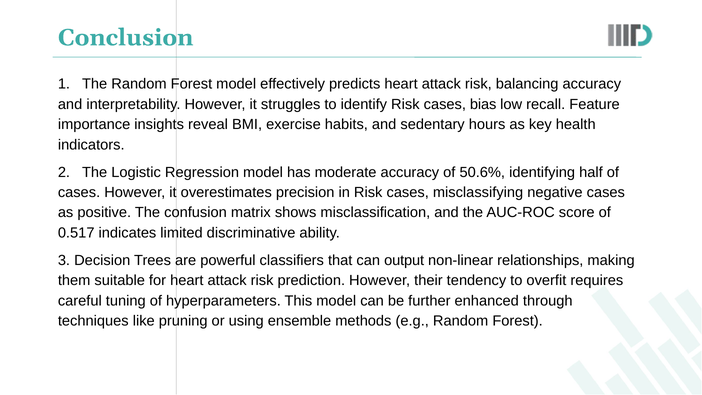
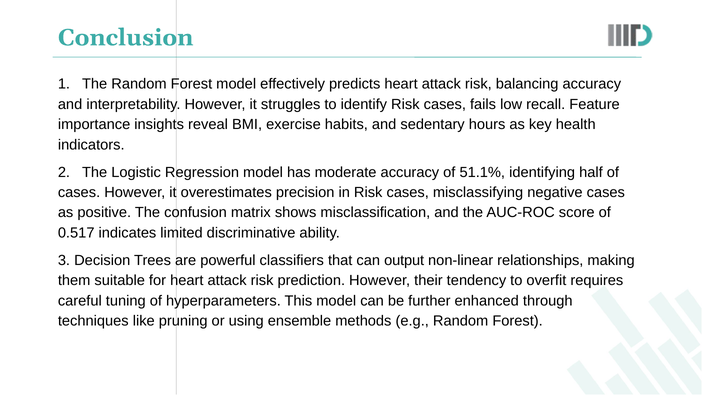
bias: bias -> fails
50.6%: 50.6% -> 51.1%
